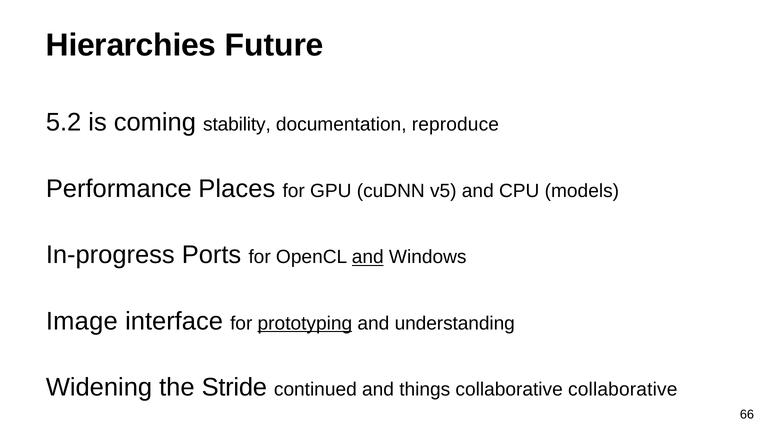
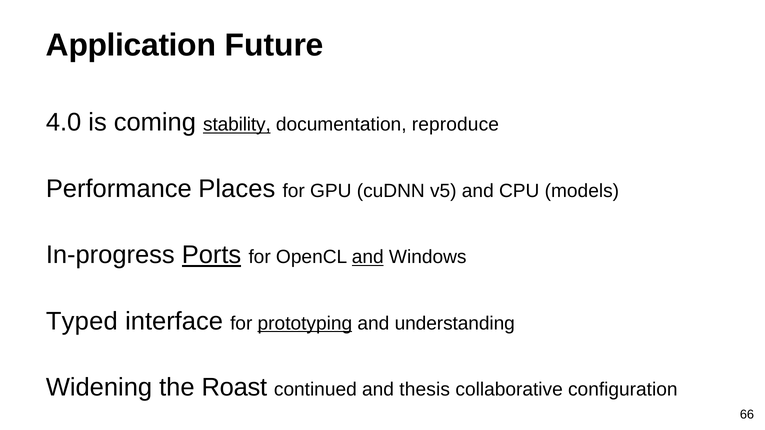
Hierarchies: Hierarchies -> Application
5.2: 5.2 -> 4.0
stability underline: none -> present
Ports underline: none -> present
Image: Image -> Typed
Stride: Stride -> Roast
things: things -> thesis
collaborative collaborative: collaborative -> configuration
